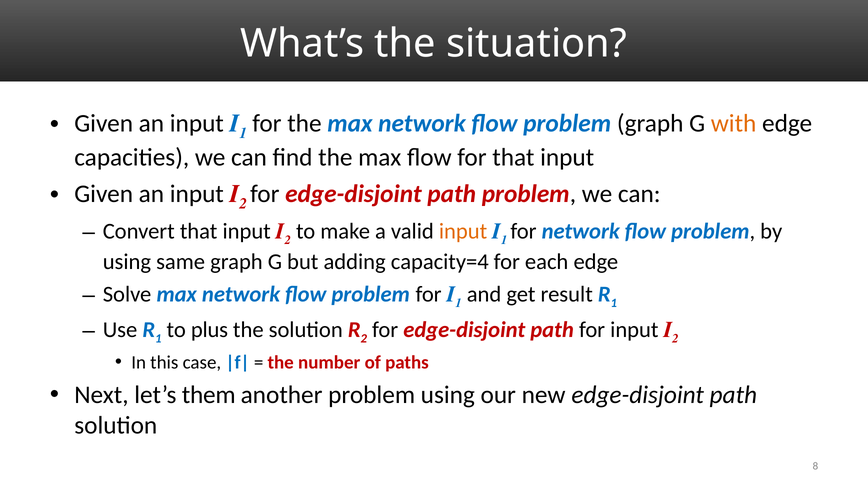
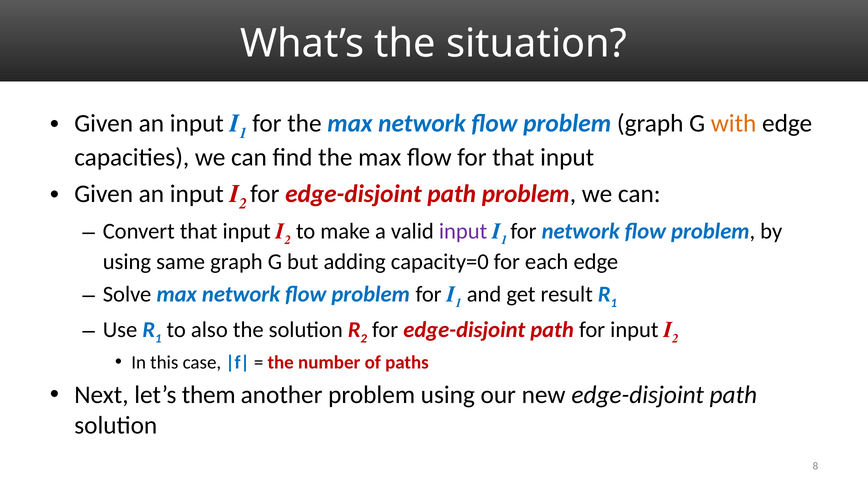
input at (463, 232) colour: orange -> purple
capacity=4: capacity=4 -> capacity=0
plus: plus -> also
